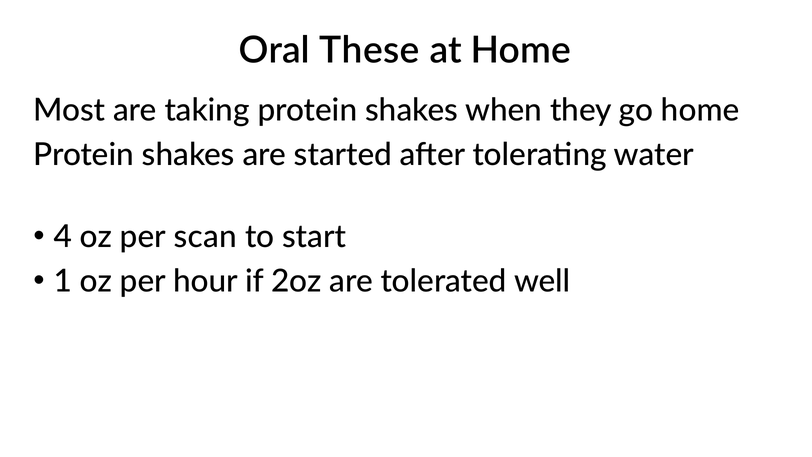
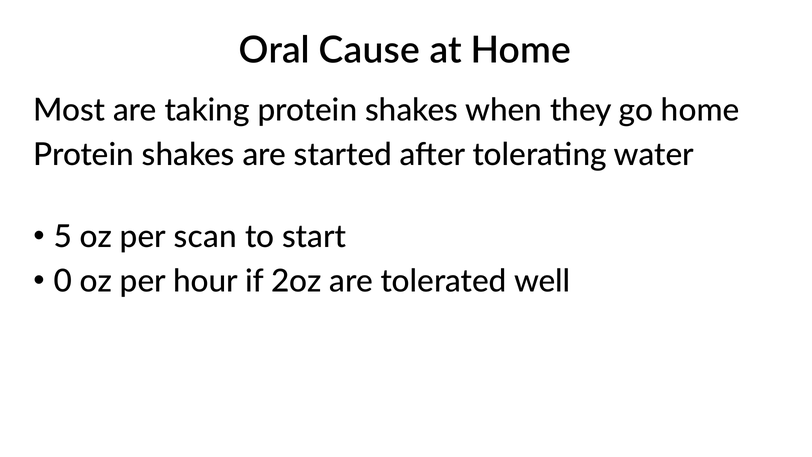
These: These -> Cause
4: 4 -> 5
1: 1 -> 0
